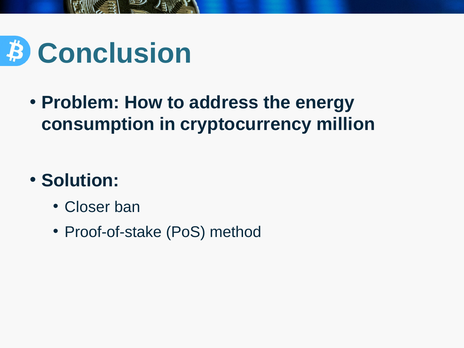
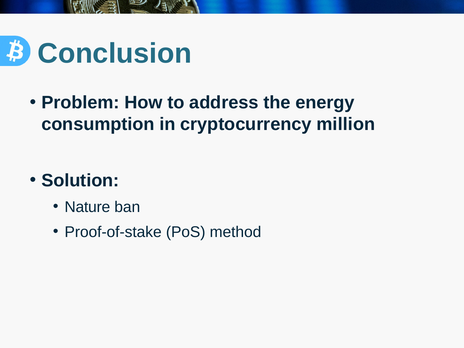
Closer: Closer -> Nature
